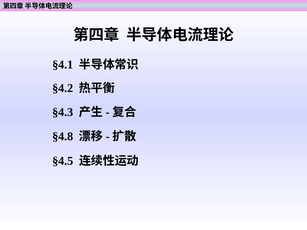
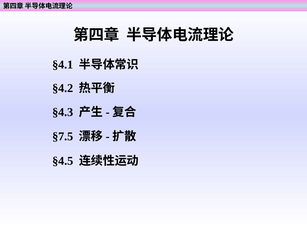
§4.8: §4.8 -> §7.5
